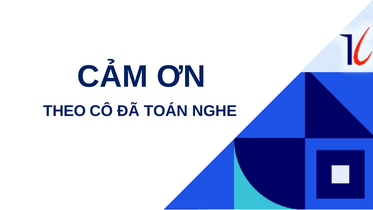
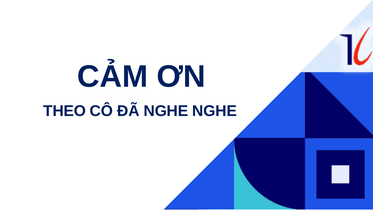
ĐÃ TOÁN: TOÁN -> NGHE
